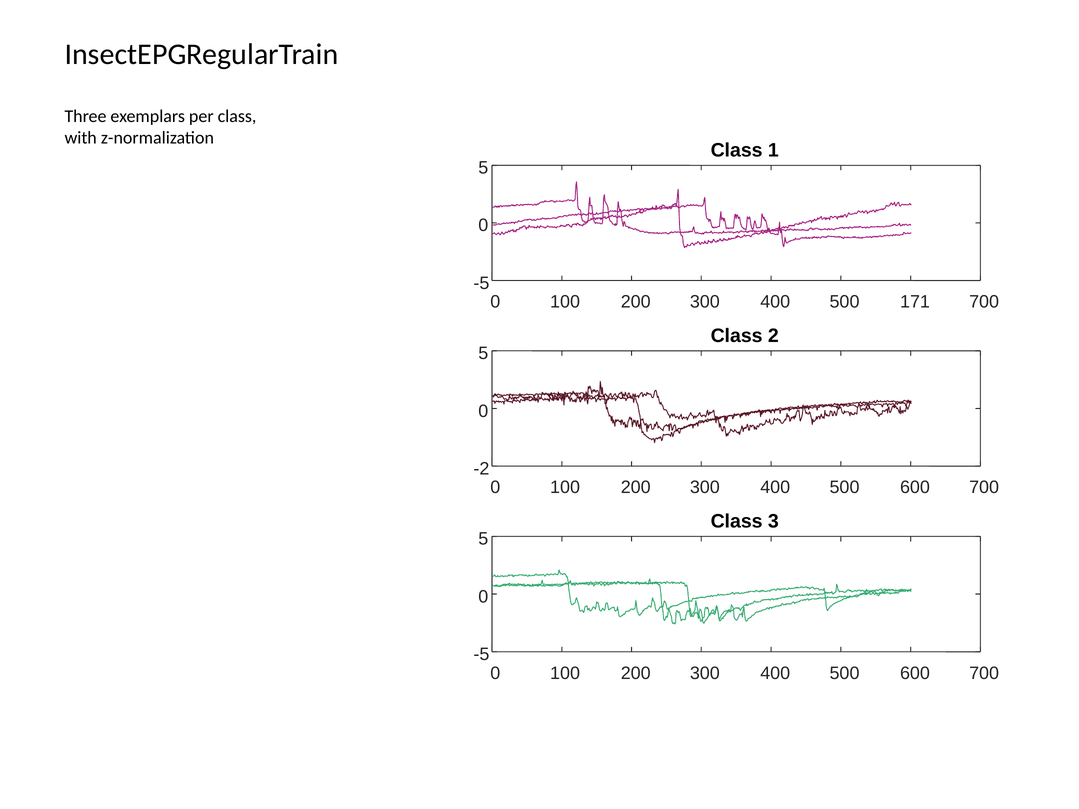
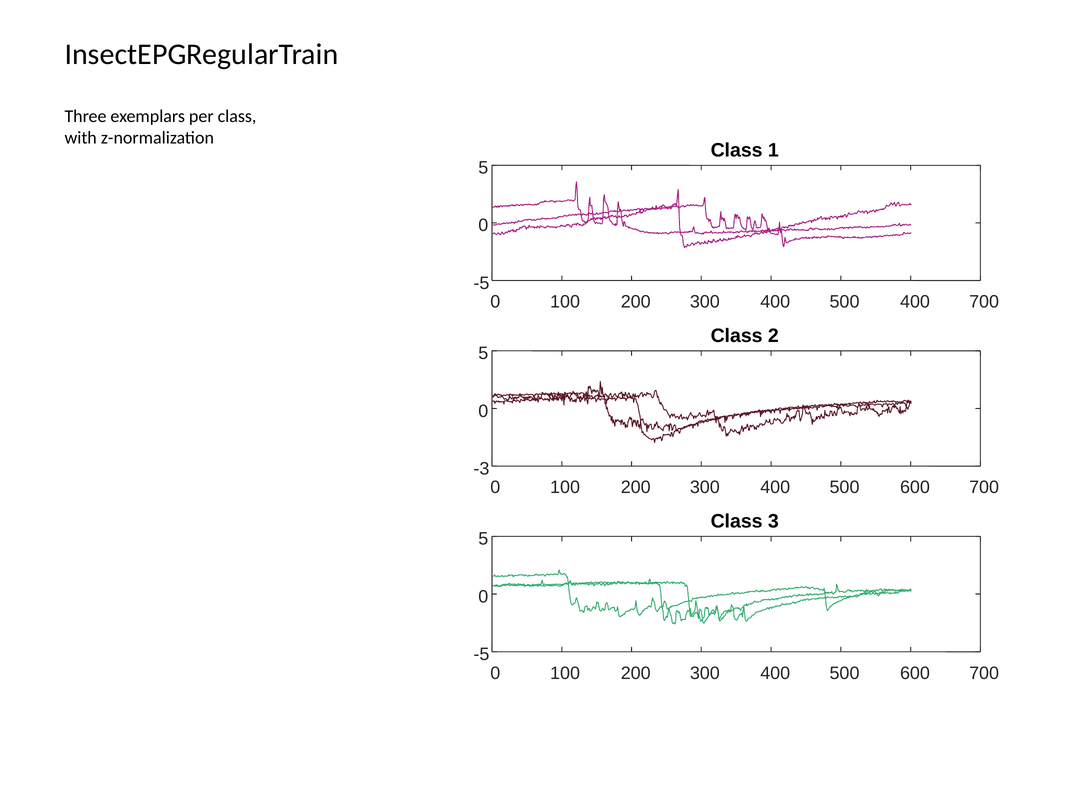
500 171: 171 -> 400
-2: -2 -> -3
